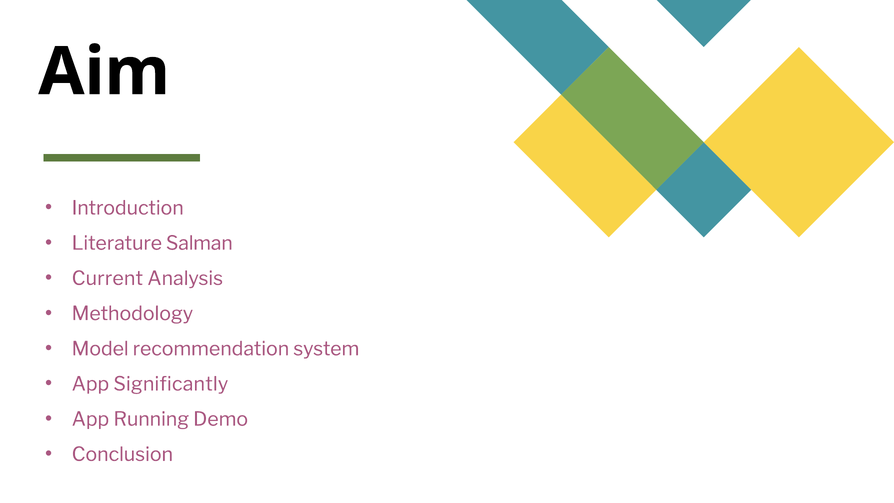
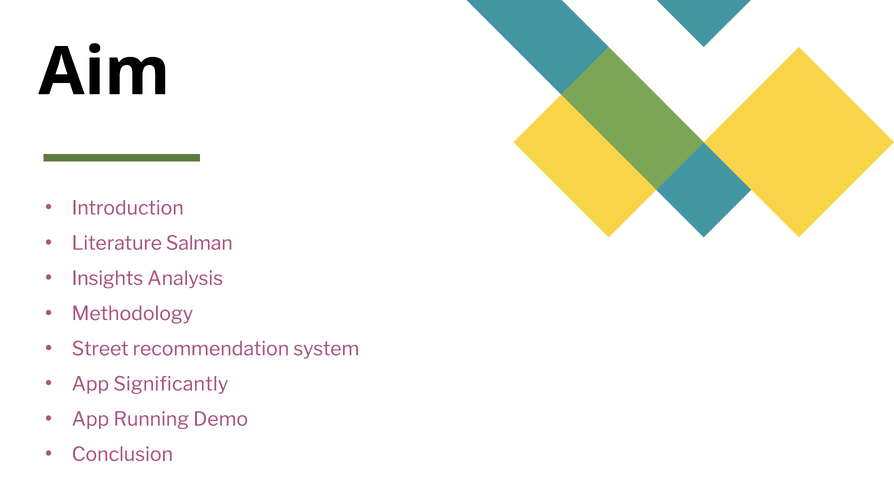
Current: Current -> Insights
Model: Model -> Street
